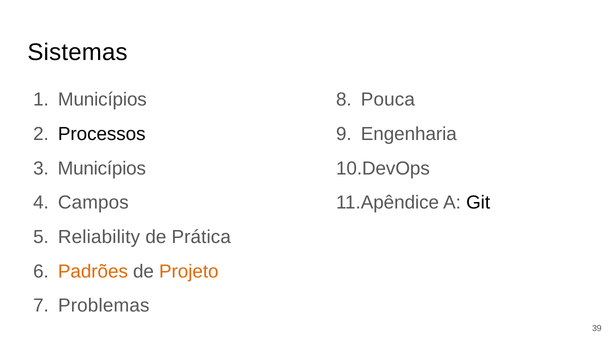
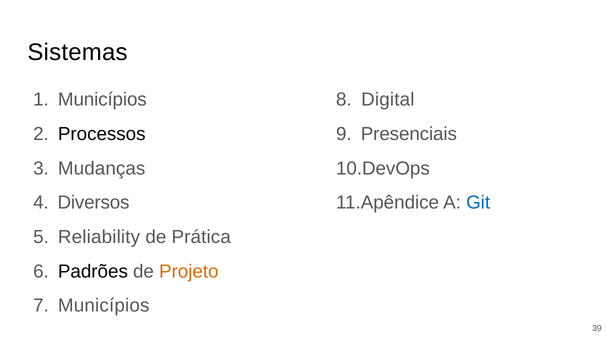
Pouca: Pouca -> Digital
Engenharia: Engenharia -> Presenciais
Municípios at (102, 168): Municípios -> Mudanças
Campos: Campos -> Diversos
Git colour: black -> blue
Padrões colour: orange -> black
Problemas at (104, 305): Problemas -> Municípios
